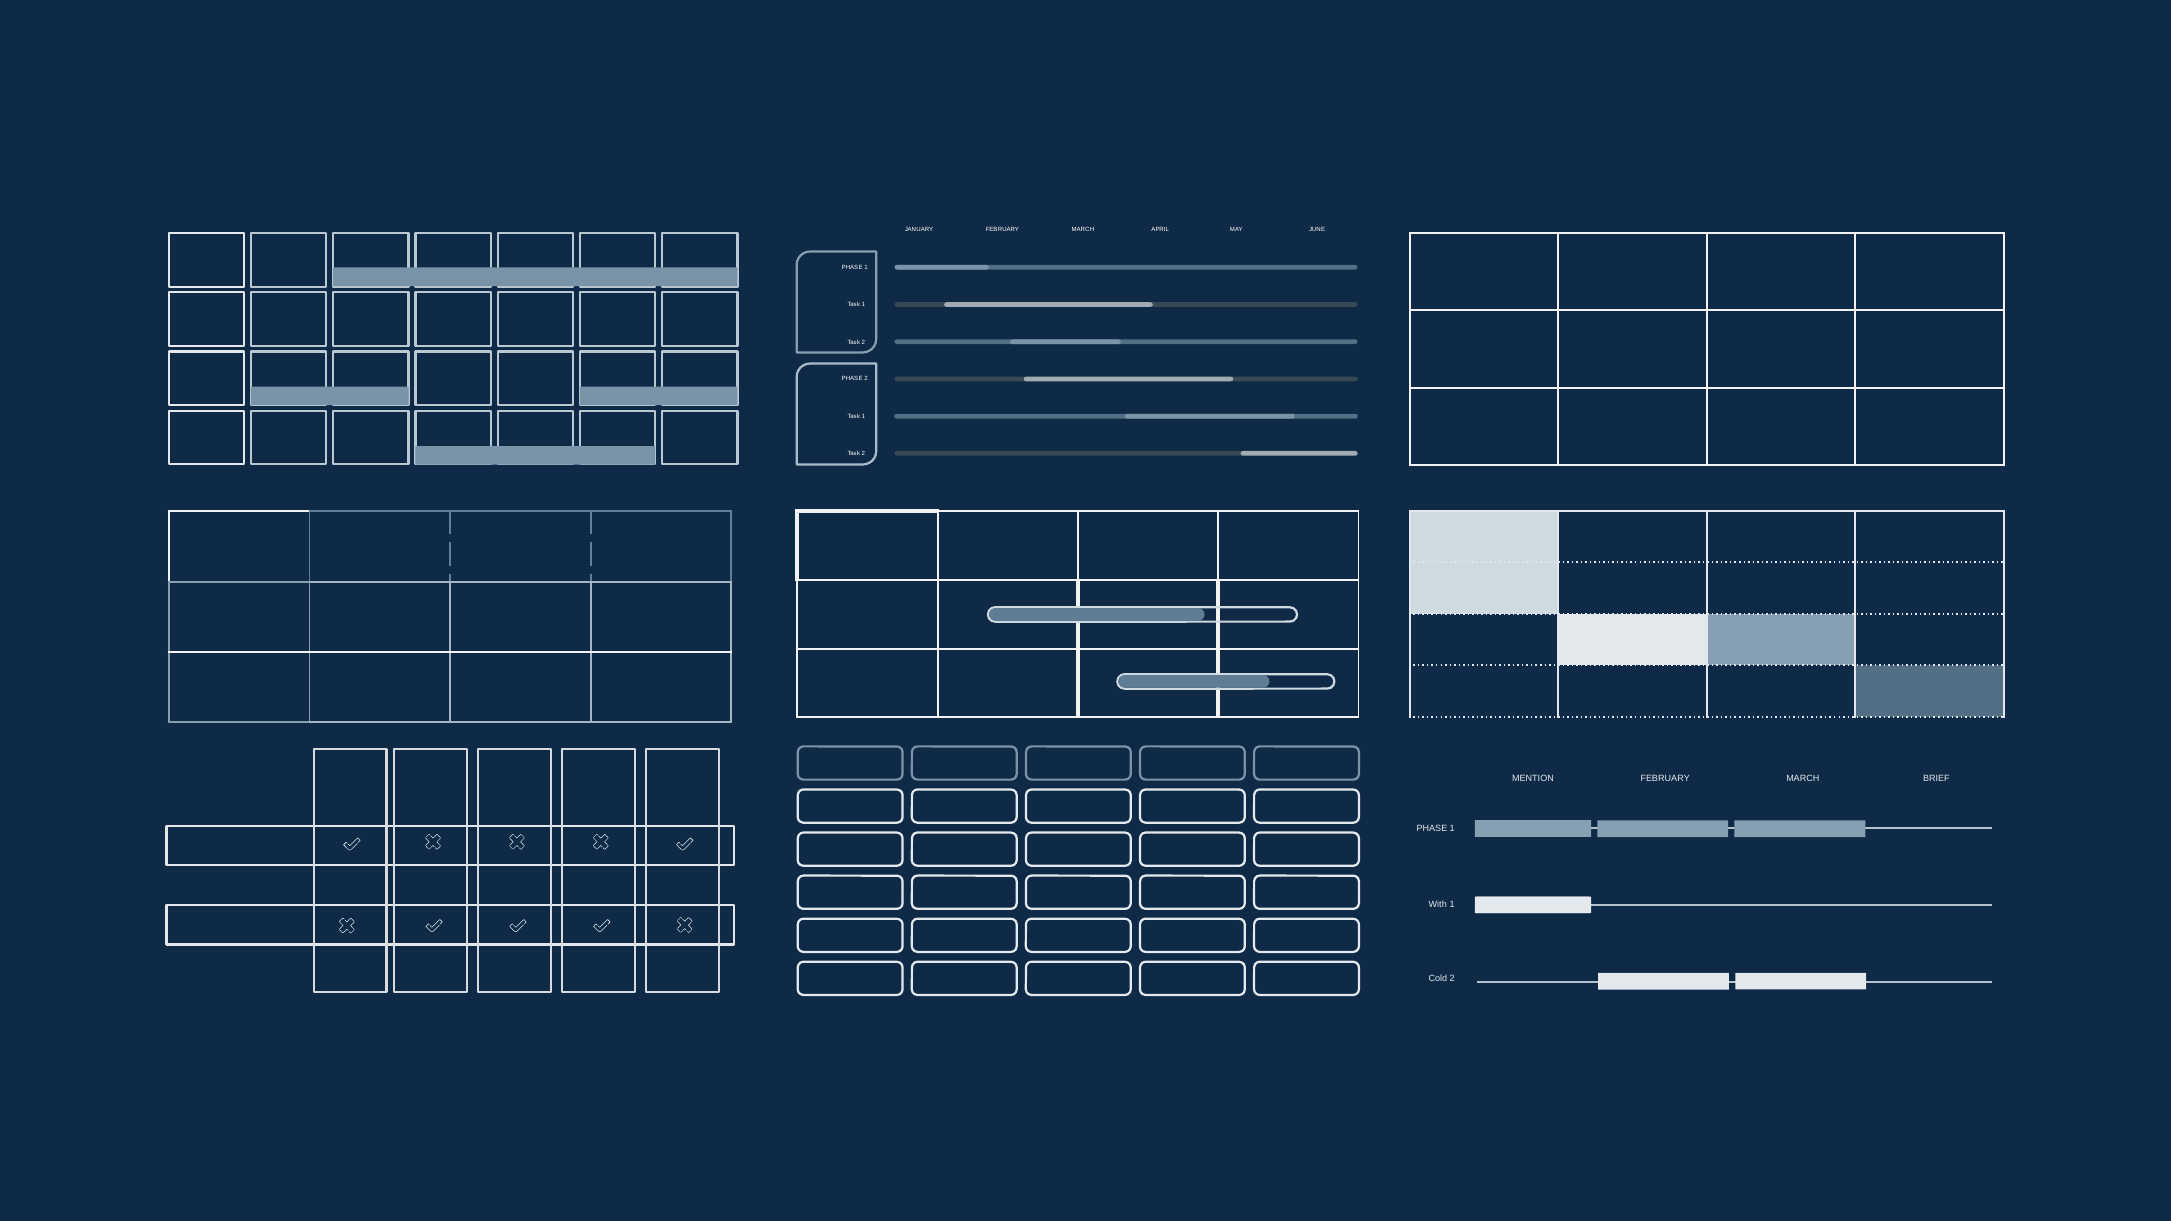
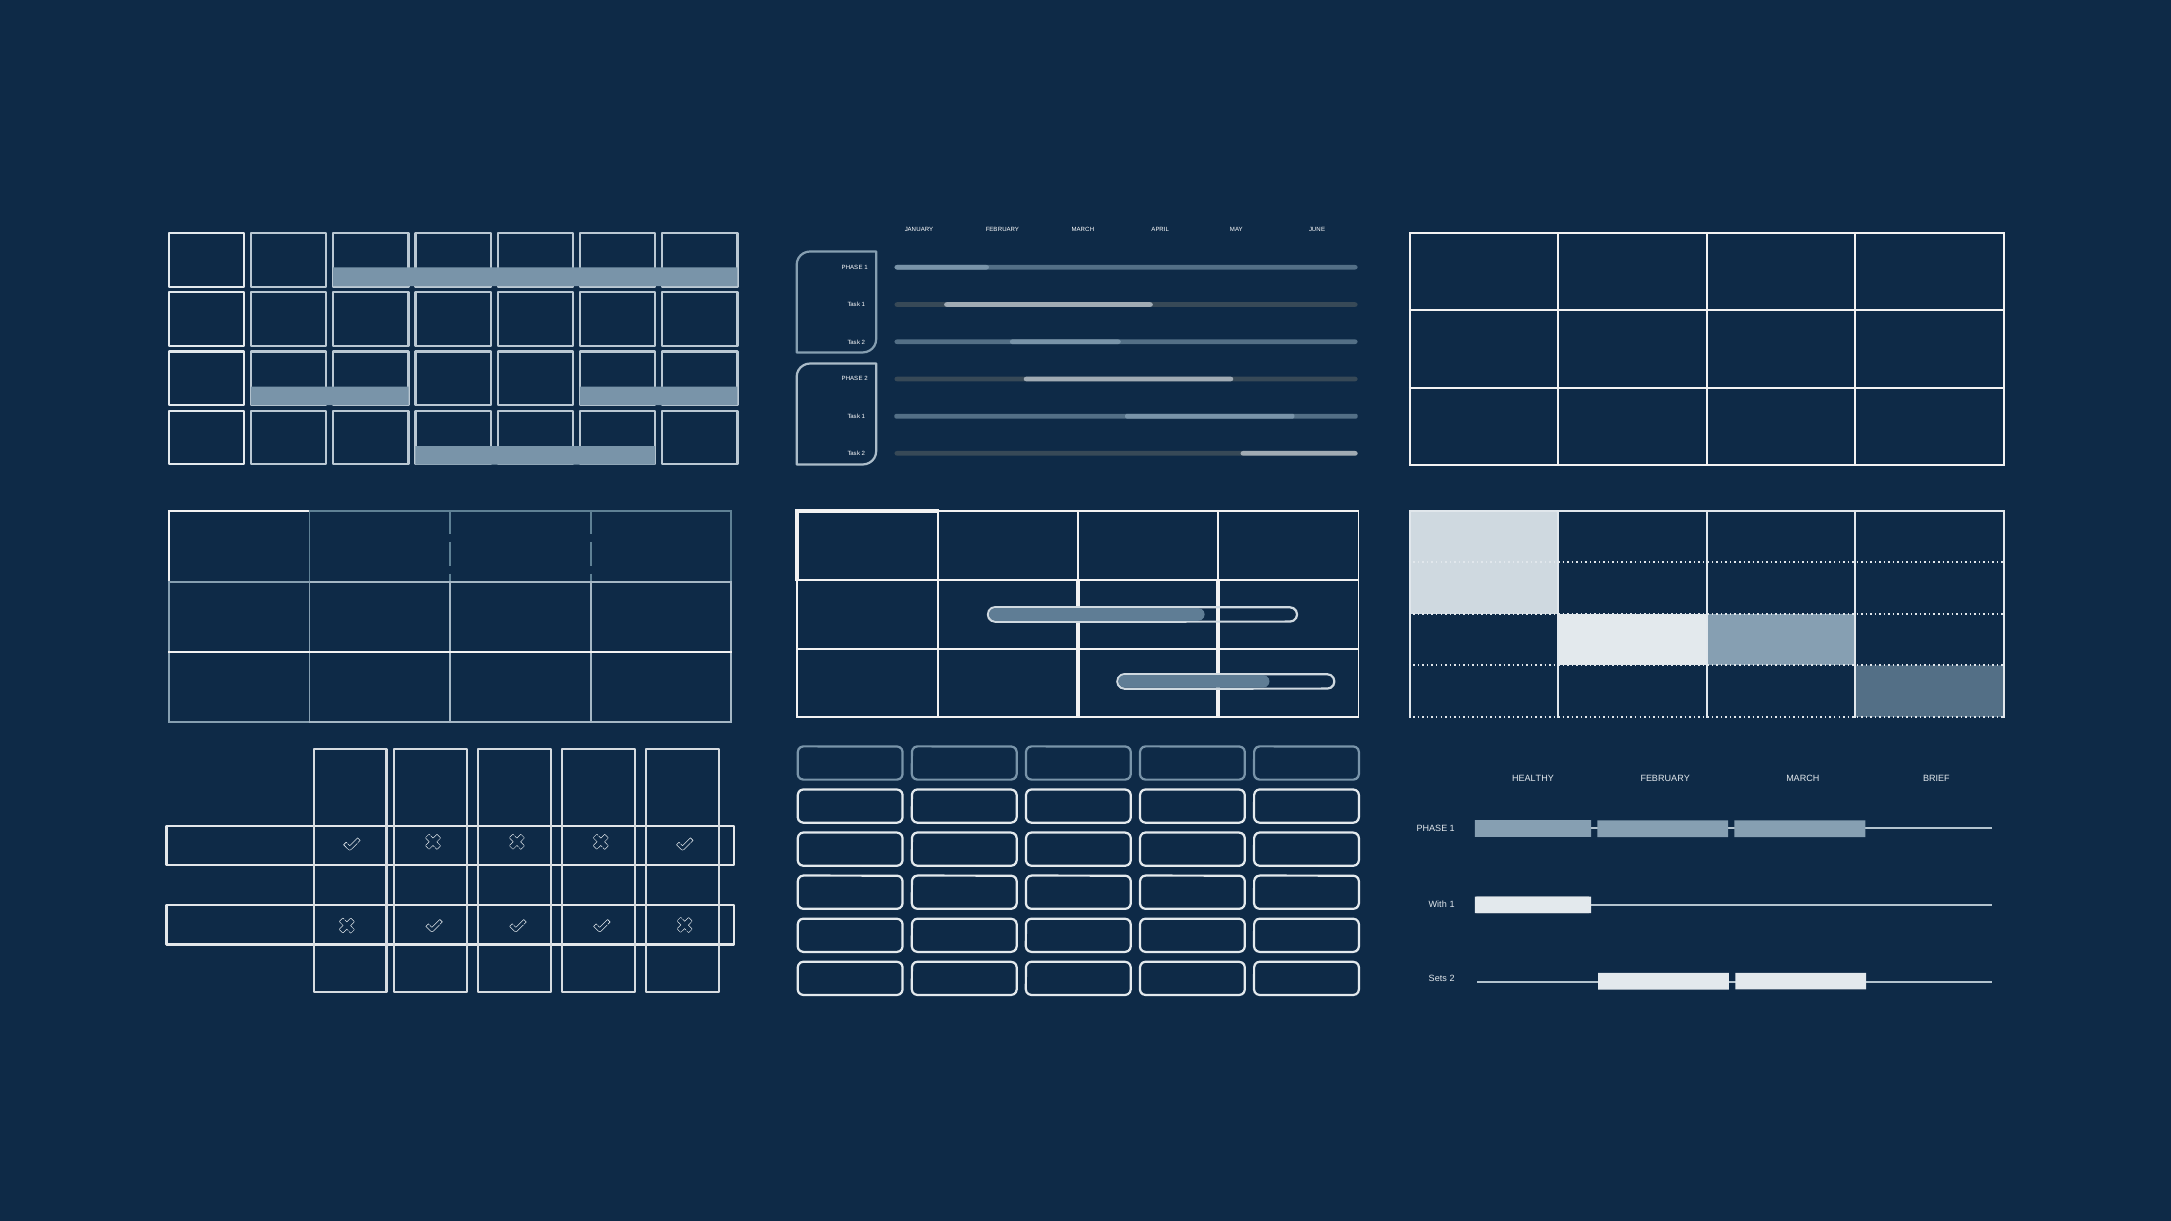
MENTION: MENTION -> HEALTHY
Cold: Cold -> Sets
